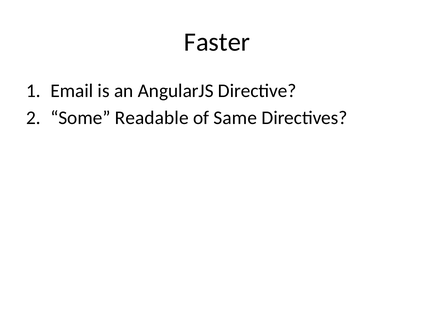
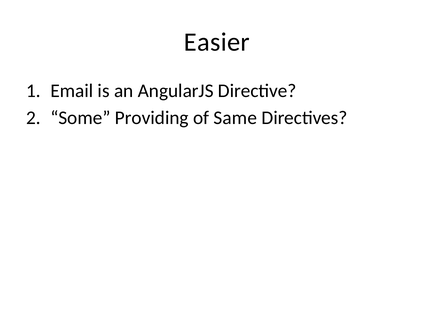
Faster: Faster -> Easier
Readable: Readable -> Providing
